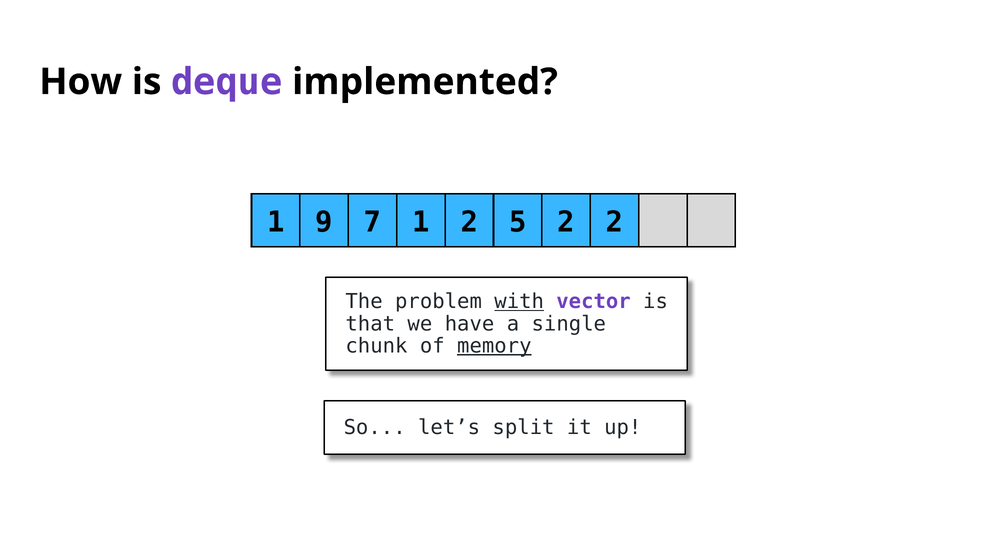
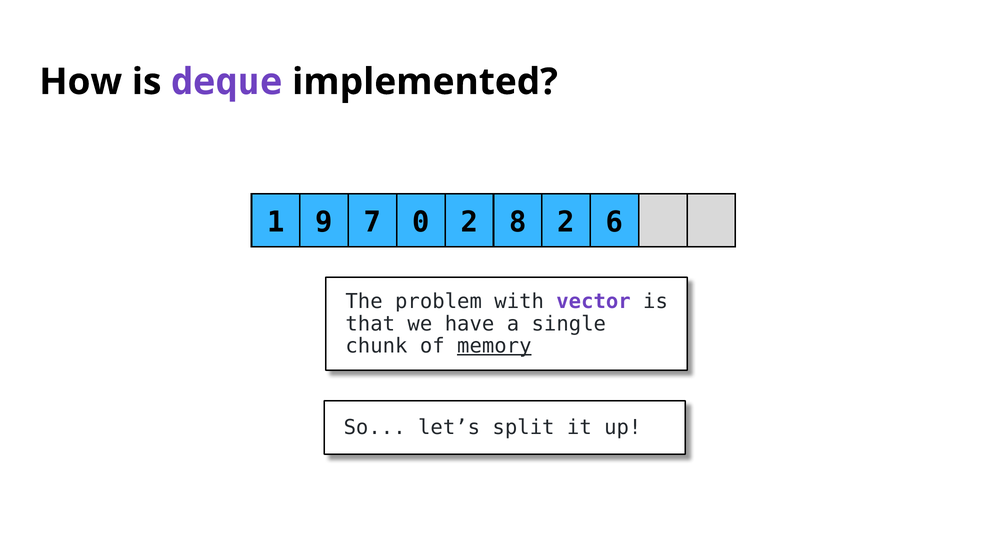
7 1: 1 -> 0
5: 5 -> 8
2 2: 2 -> 6
with underline: present -> none
